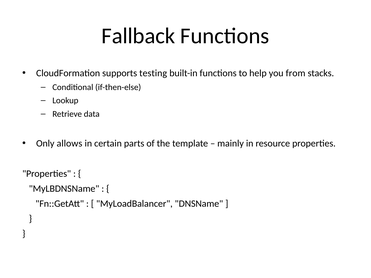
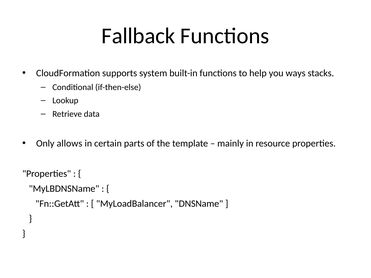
testing: testing -> system
from: from -> ways
